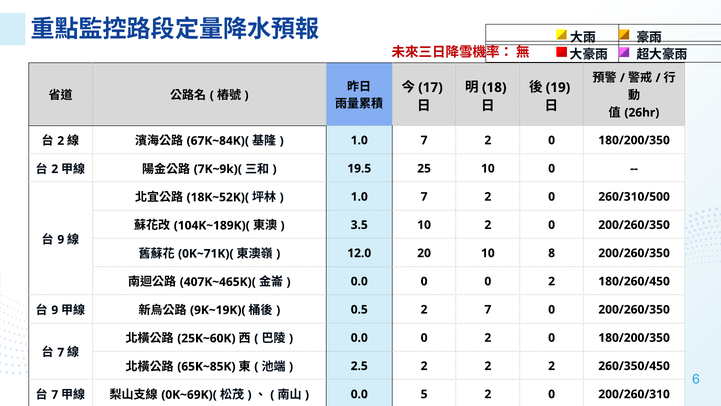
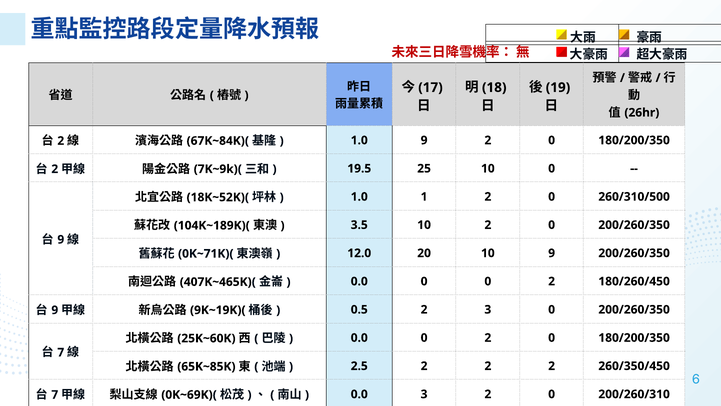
7 at (424, 140): 7 -> 9
7 at (424, 197): 7 -> 1
10 8: 8 -> 9
2 7: 7 -> 3
0.0 5: 5 -> 3
